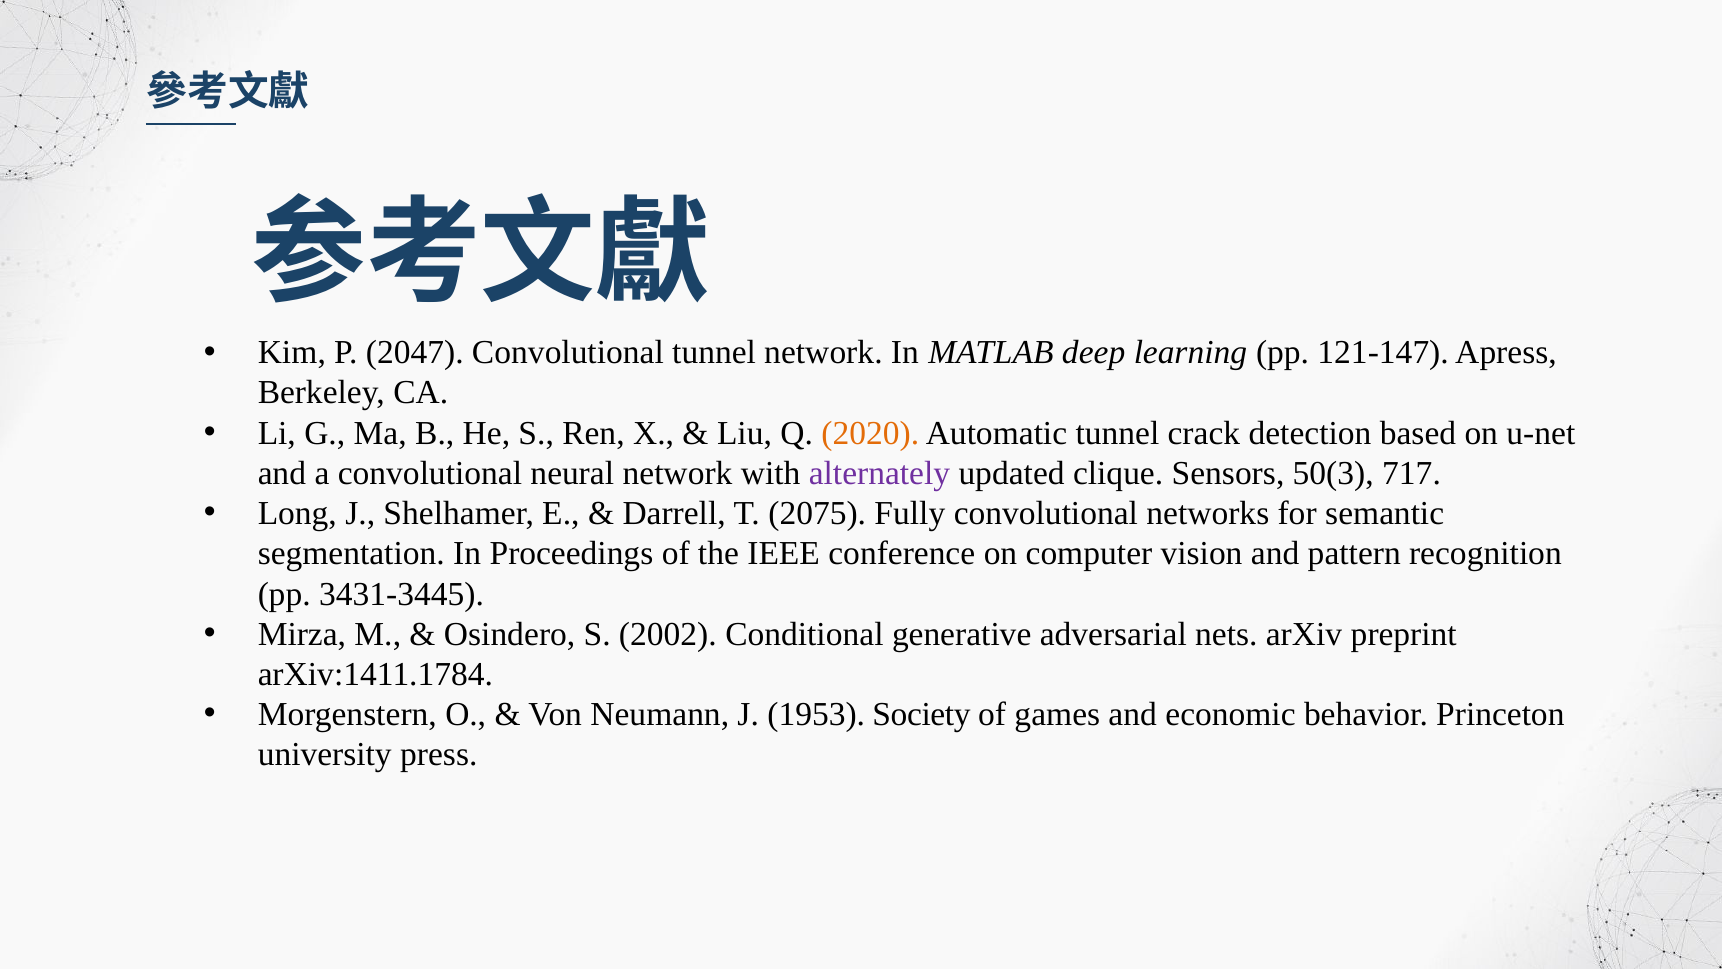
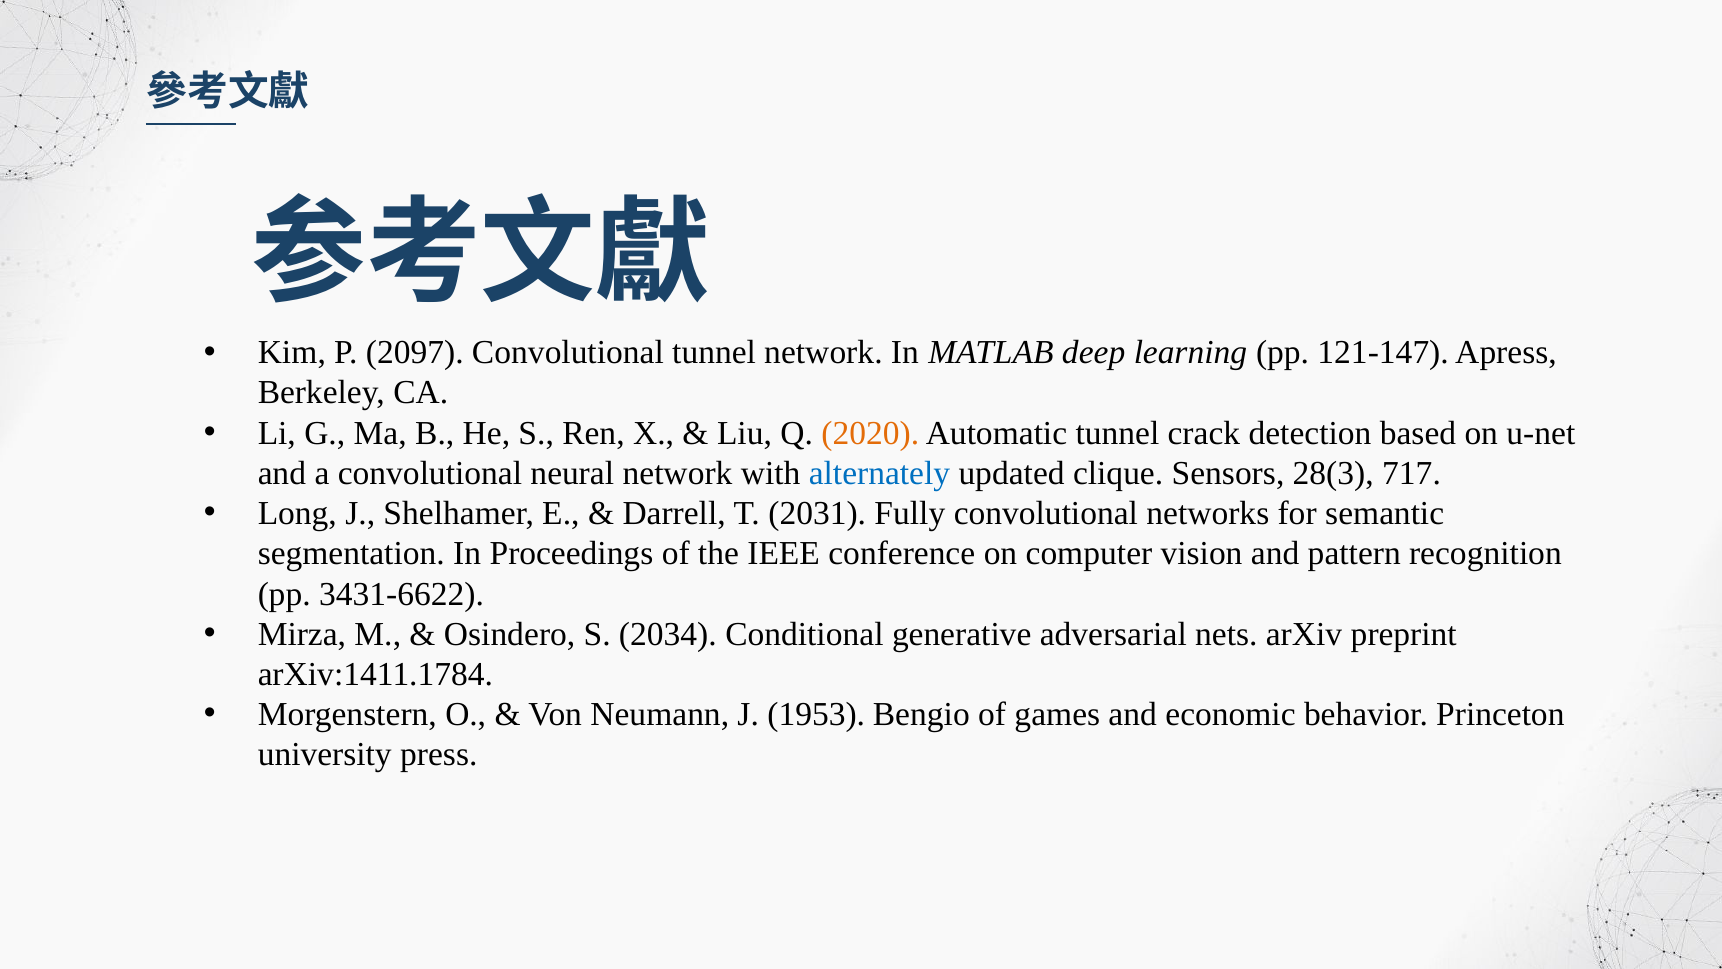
2047: 2047 -> 2097
alternately colour: purple -> blue
50(3: 50(3 -> 28(3
2075: 2075 -> 2031
3431-3445: 3431-3445 -> 3431-6622
2002: 2002 -> 2034
Society: Society -> Bengio
